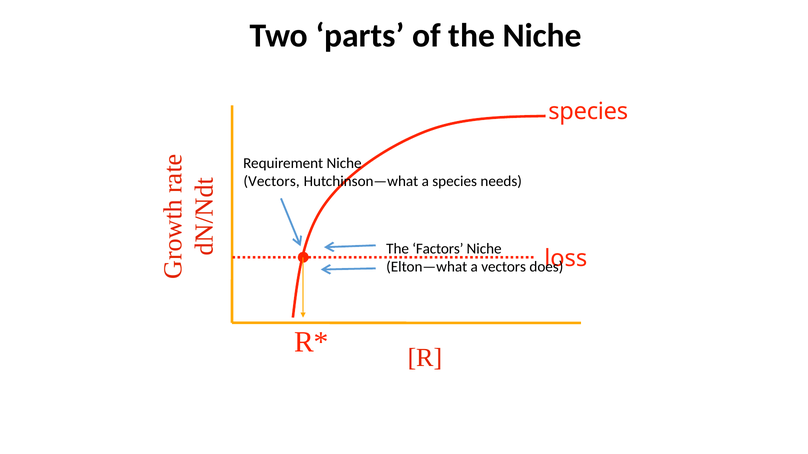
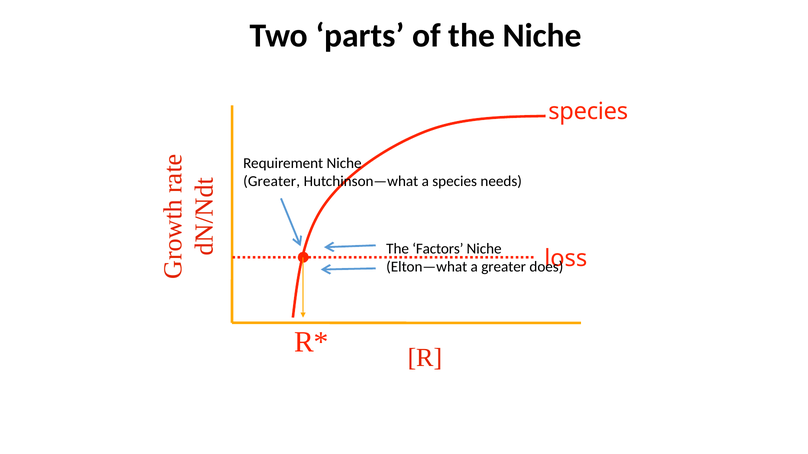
Vectors at (272, 181): Vectors -> Greater
a vectors: vectors -> greater
